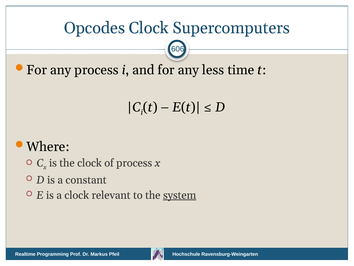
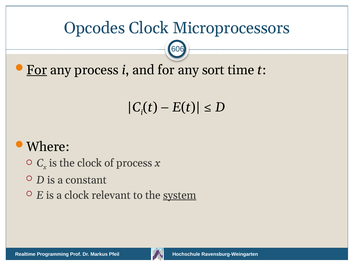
Supercomputers: Supercomputers -> Microprocessors
For at (37, 70) underline: none -> present
less: less -> sort
